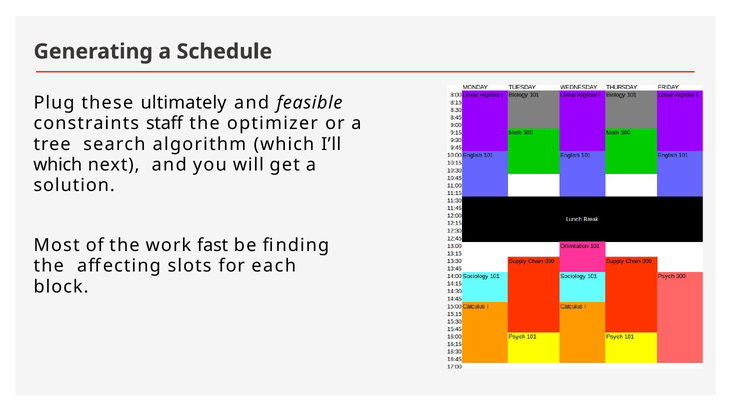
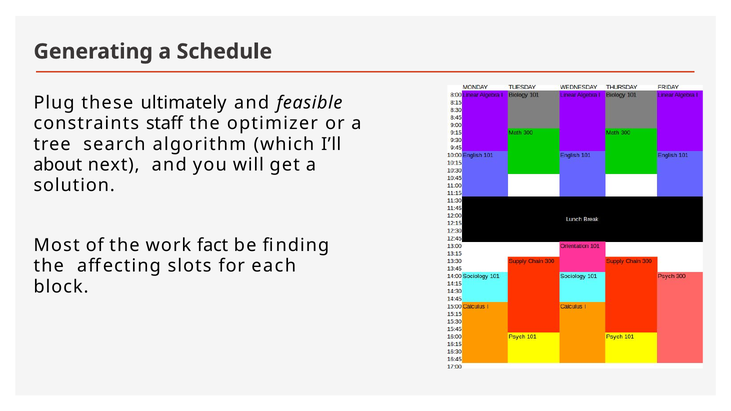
which at (58, 165): which -> about
fast: fast -> fact
